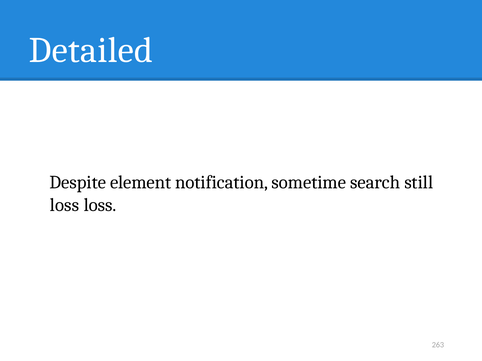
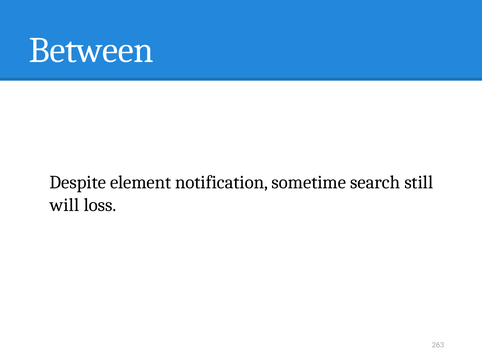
Detailed: Detailed -> Between
loss at (64, 205): loss -> will
